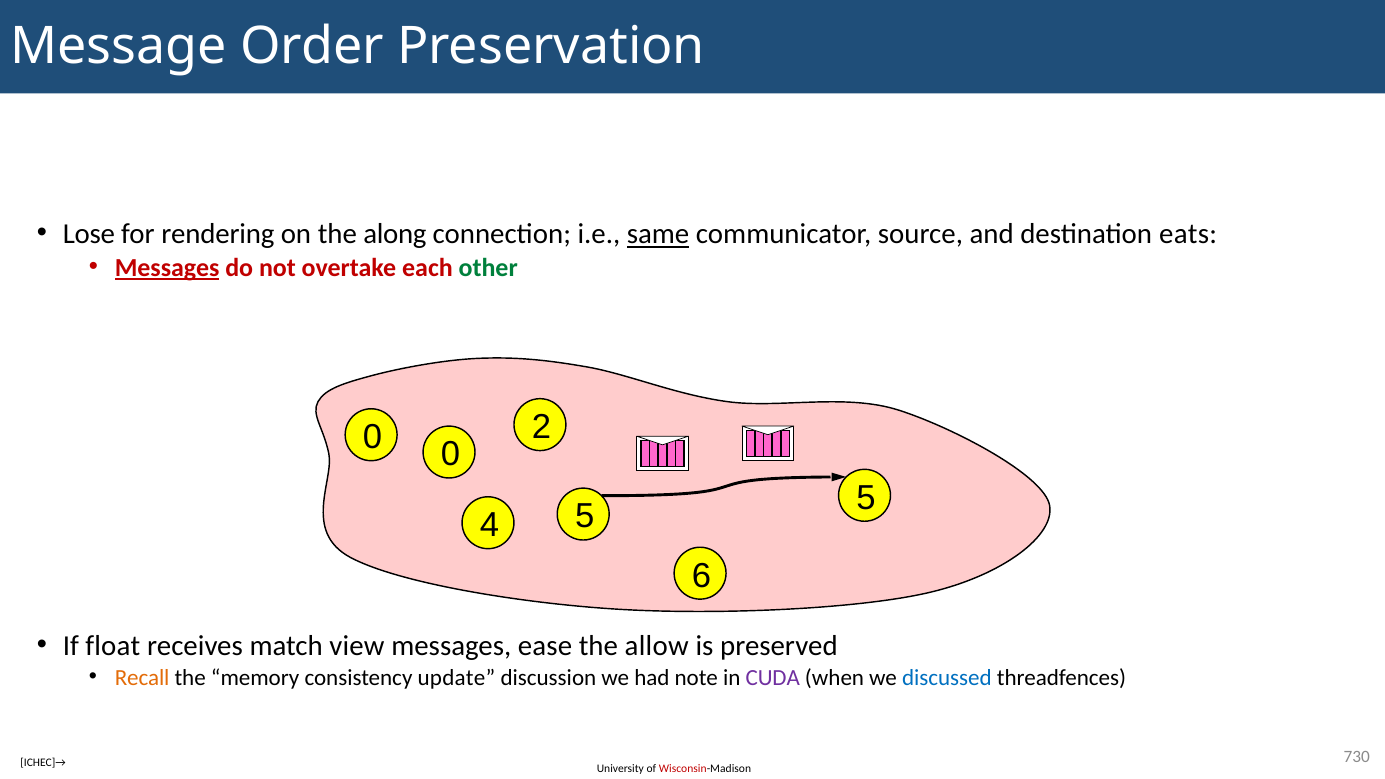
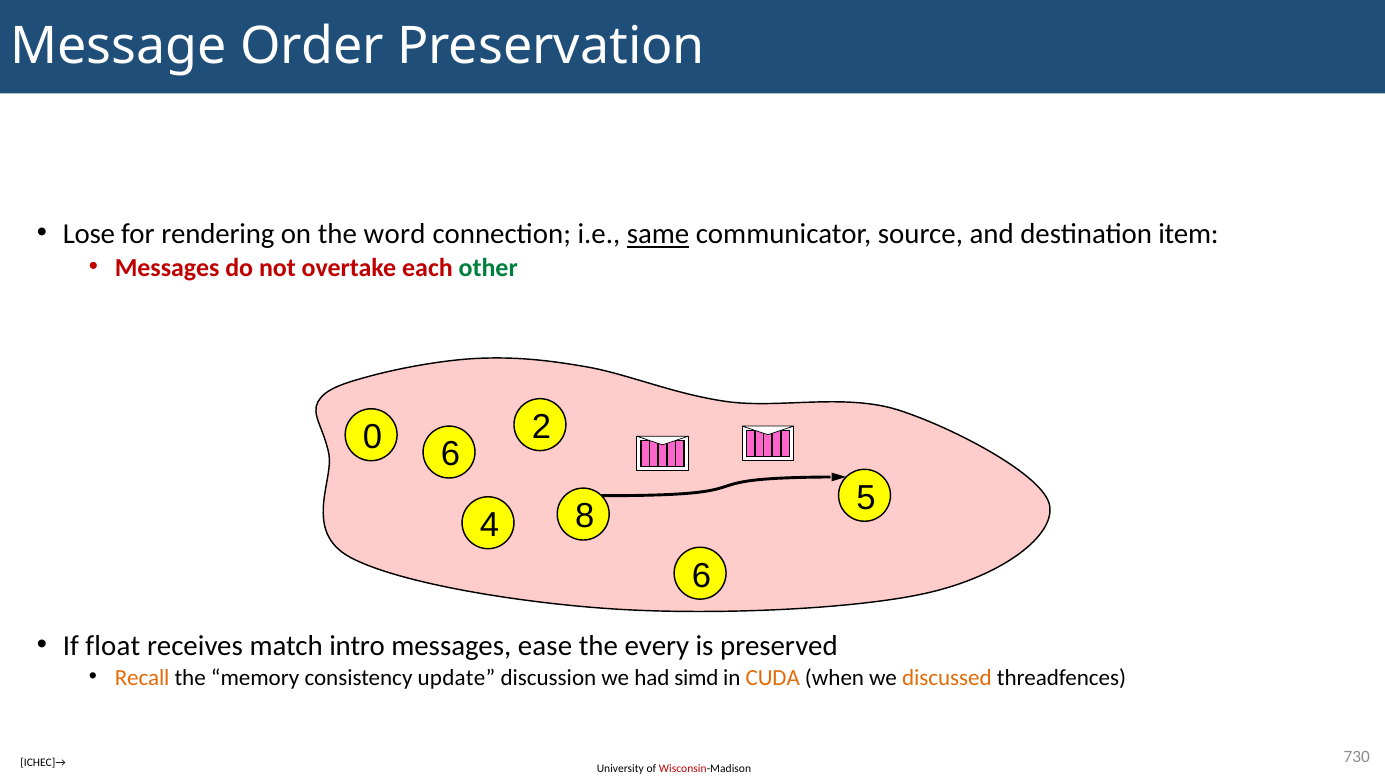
along: along -> word
eats: eats -> item
Messages at (167, 268) underline: present -> none
0 0: 0 -> 6
4 5: 5 -> 8
view: view -> intro
allow: allow -> every
note: note -> simd
CUDA colour: purple -> orange
discussed colour: blue -> orange
